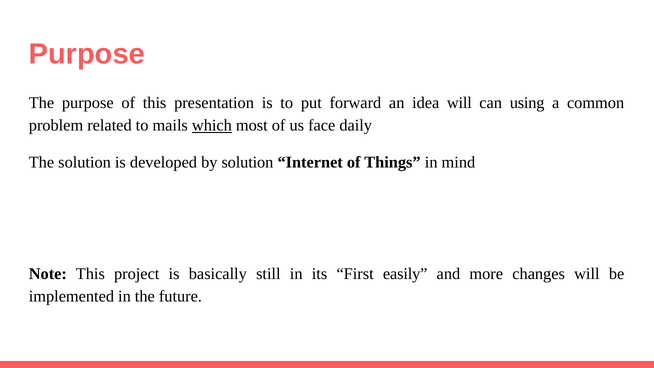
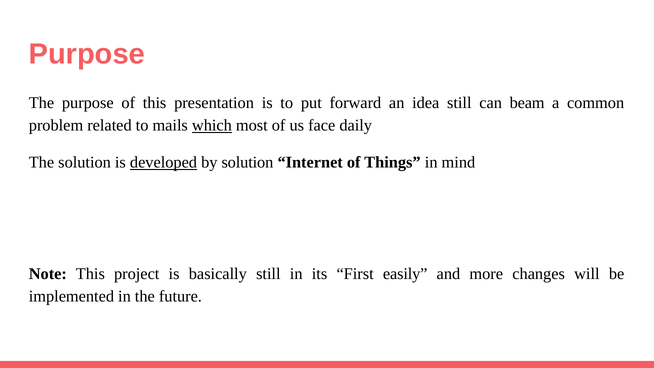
idea will: will -> still
using: using -> beam
developed underline: none -> present
